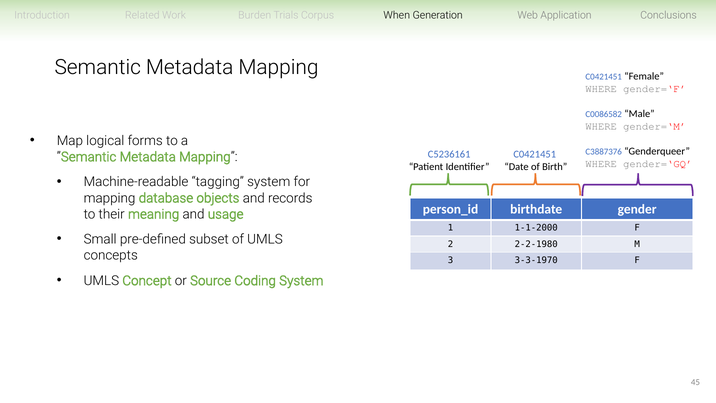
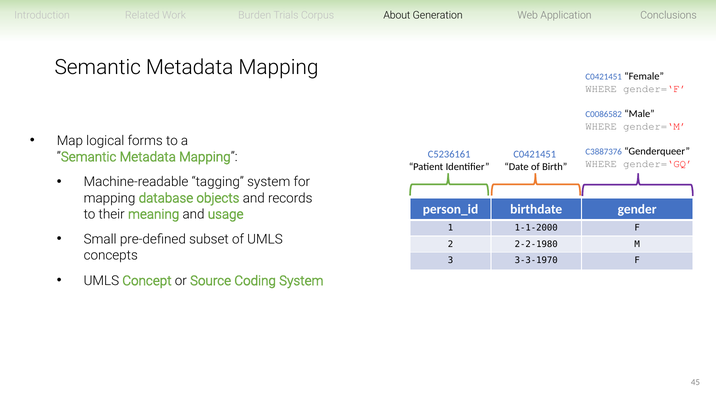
When: When -> About
